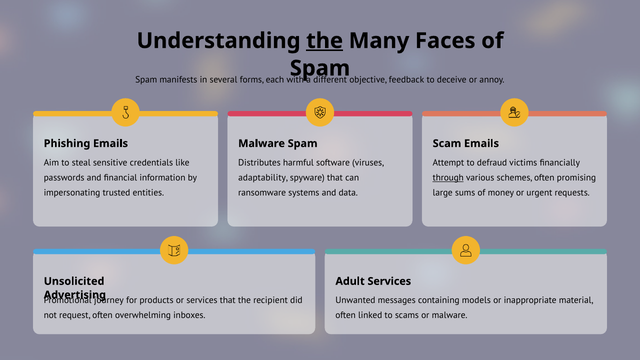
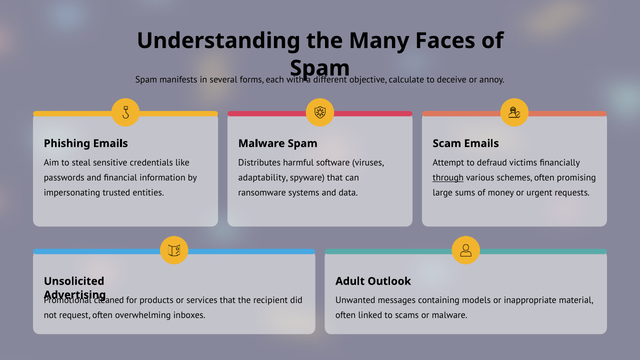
the at (325, 41) underline: present -> none
feedback: feedback -> calculate
Adult Services: Services -> Outlook
journey: journey -> cleaned
